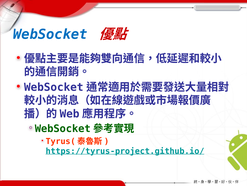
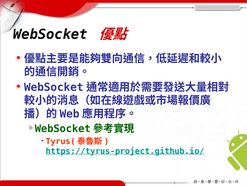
WebSocket colour: blue -> black
